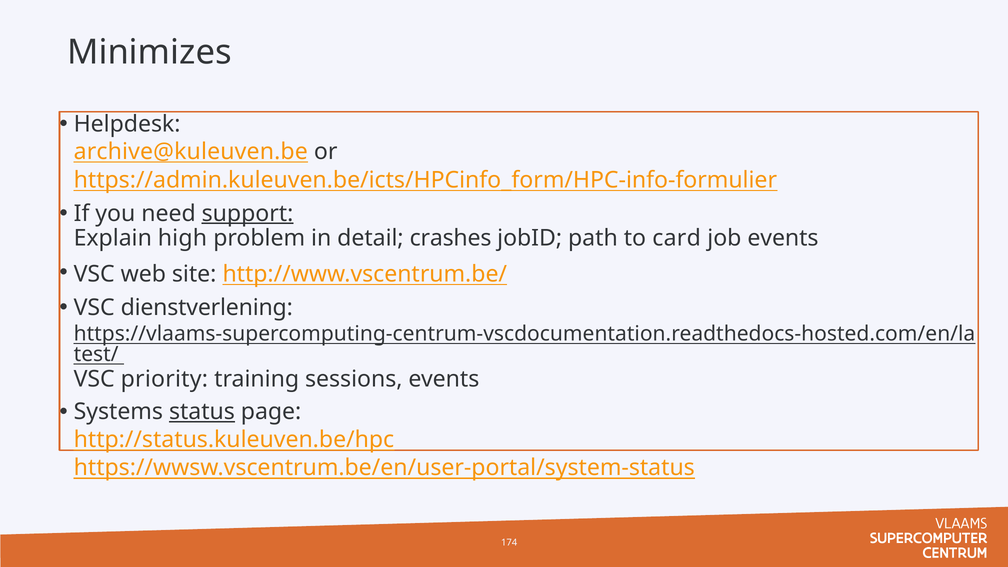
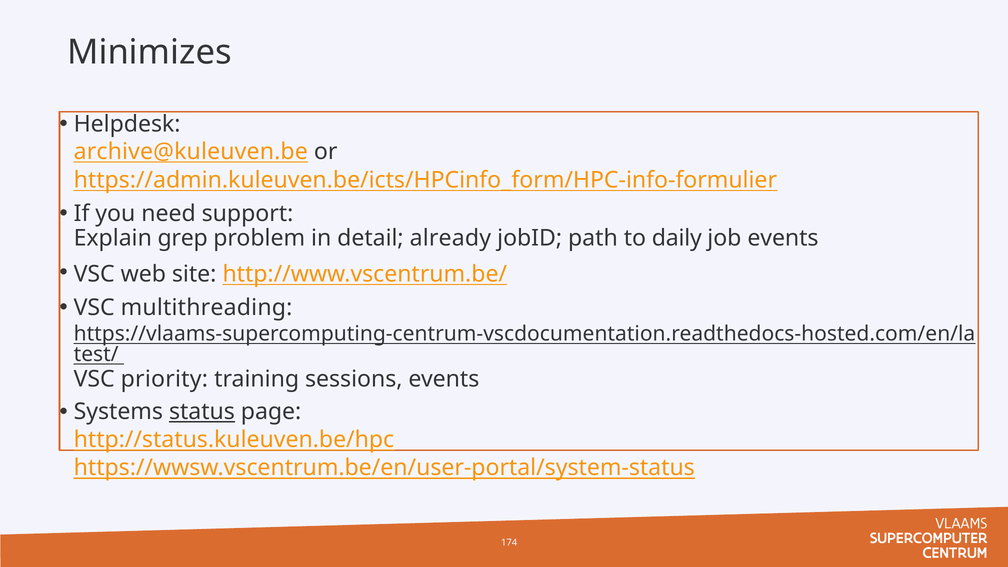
support underline: present -> none
high: high -> grep
crashes: crashes -> already
card: card -> daily
dienstverlening: dienstverlening -> multithreading
